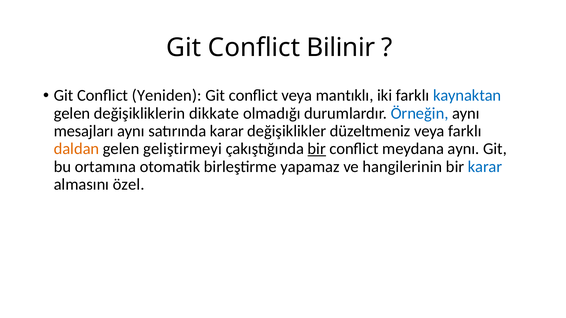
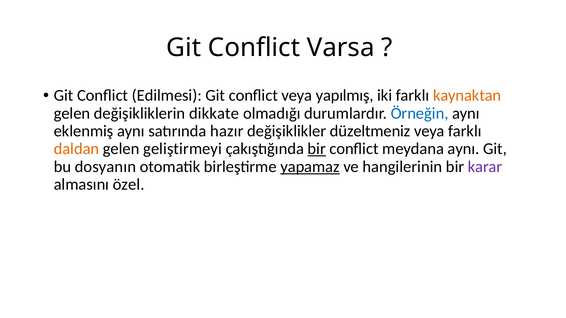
Bilinir: Bilinir -> Varsa
Yeniden: Yeniden -> Edilmesi
mantıklı: mantıklı -> yapılmış
kaynaktan colour: blue -> orange
mesajları: mesajları -> eklenmiş
satırında karar: karar -> hazır
ortamına: ortamına -> dosyanın
yapamaz underline: none -> present
karar at (485, 167) colour: blue -> purple
